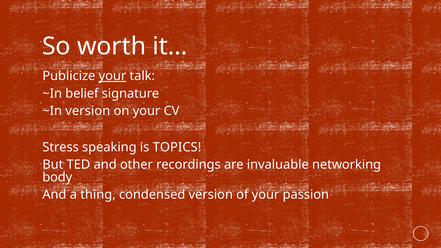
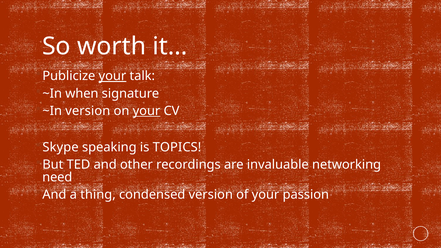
belief: belief -> when
your at (146, 111) underline: none -> present
Stress: Stress -> Skype
body: body -> need
